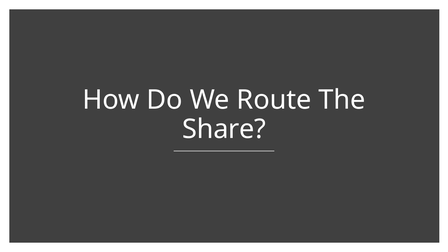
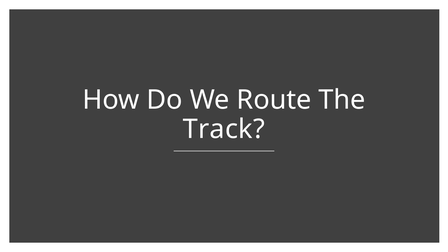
Share: Share -> Track
